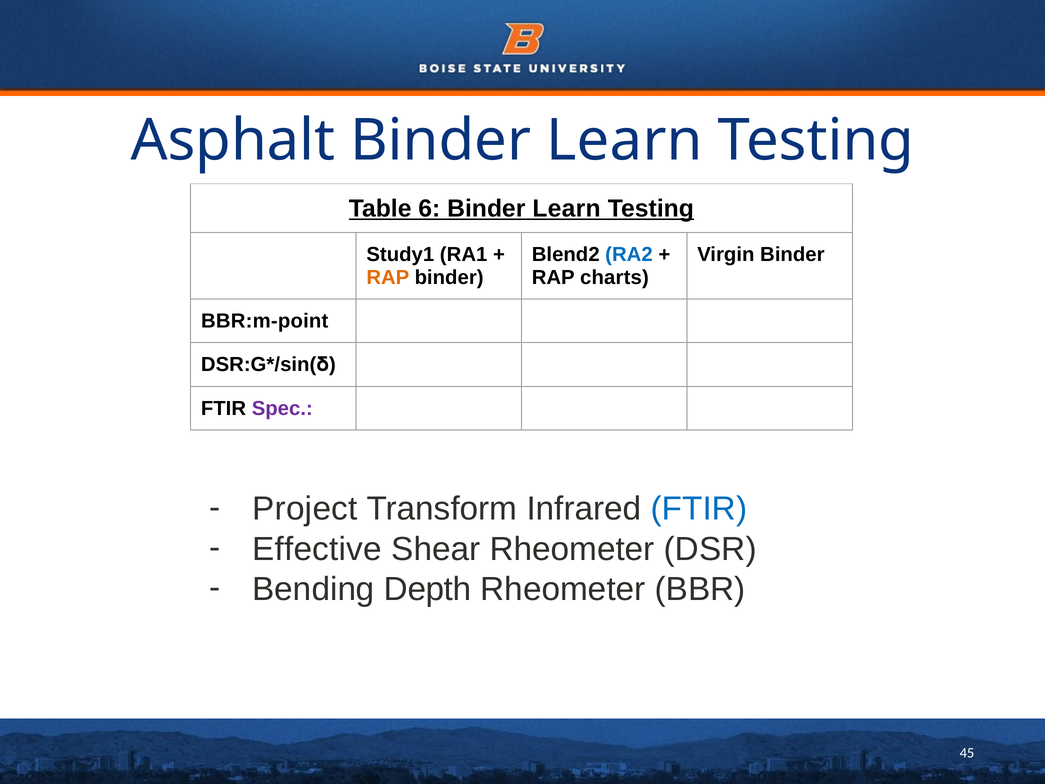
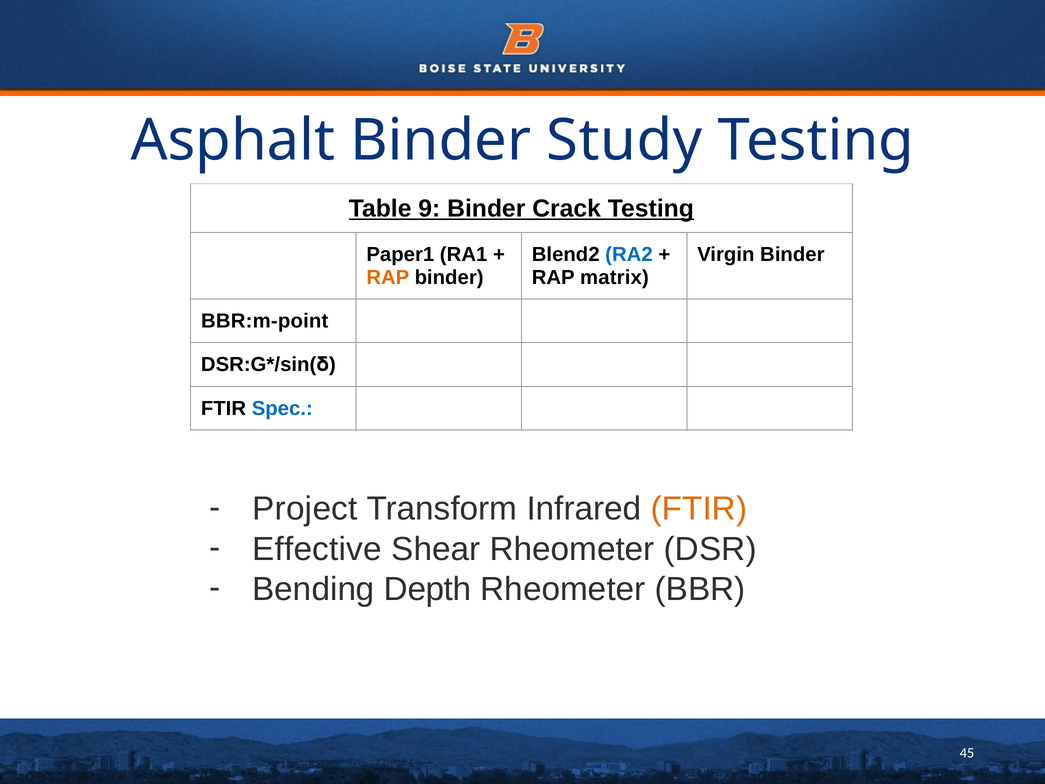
Asphalt Binder Learn: Learn -> Study
6: 6 -> 9
Learn at (566, 208): Learn -> Crack
Study1: Study1 -> Paper1
charts: charts -> matrix
Spec colour: purple -> blue
FTIR at (699, 509) colour: blue -> orange
